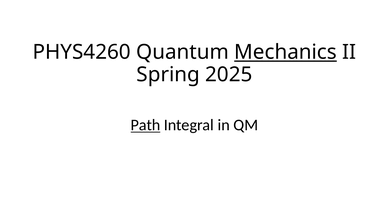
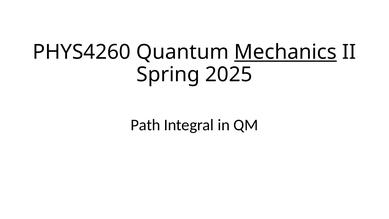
Path underline: present -> none
